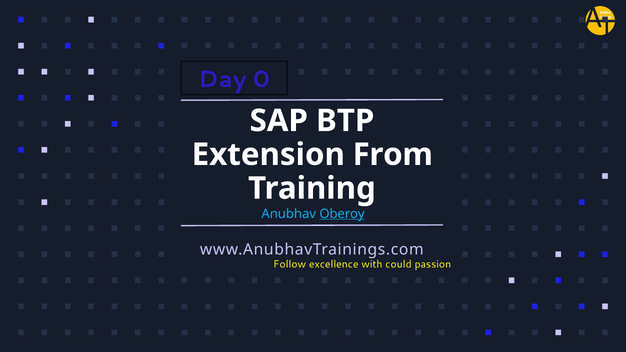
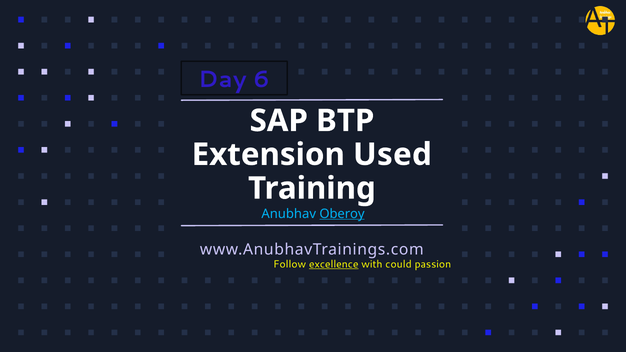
0: 0 -> 6
From: From -> Used
excellence underline: none -> present
